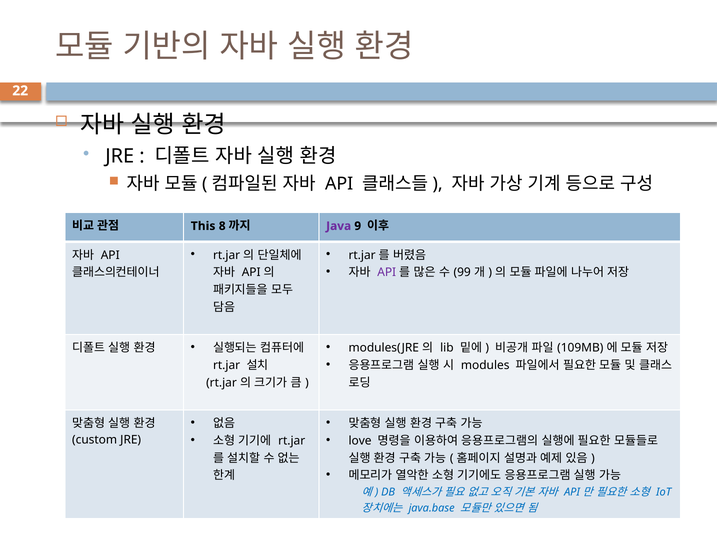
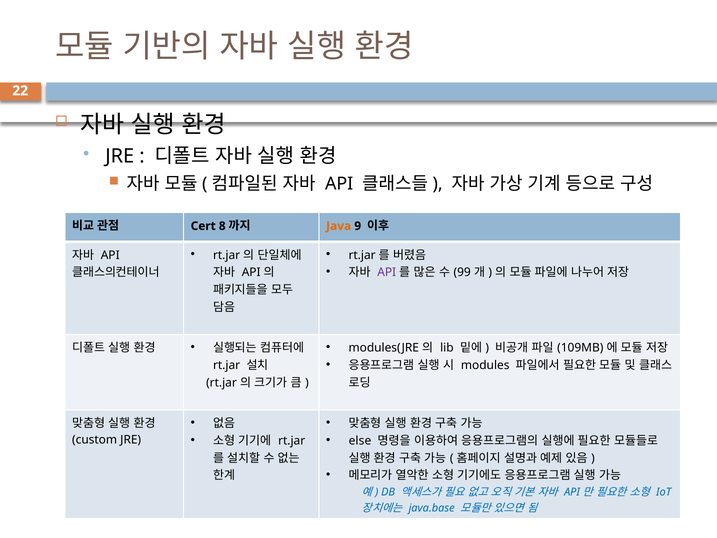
This: This -> Cert
Java colour: purple -> orange
love: love -> else
